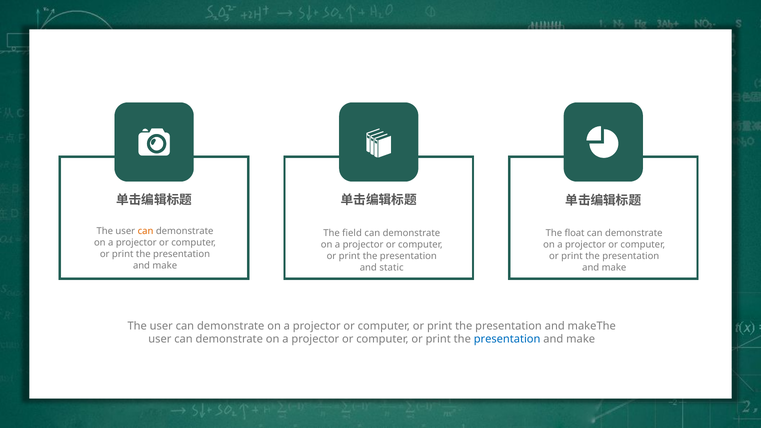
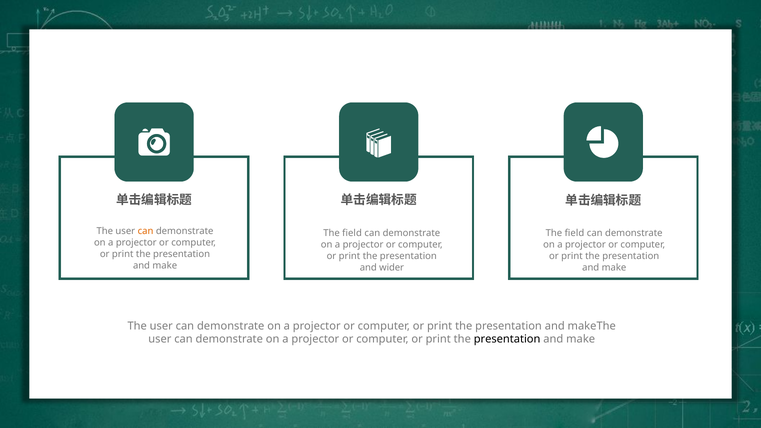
float at (575, 233): float -> field
static: static -> wider
presentation at (507, 339) colour: blue -> black
